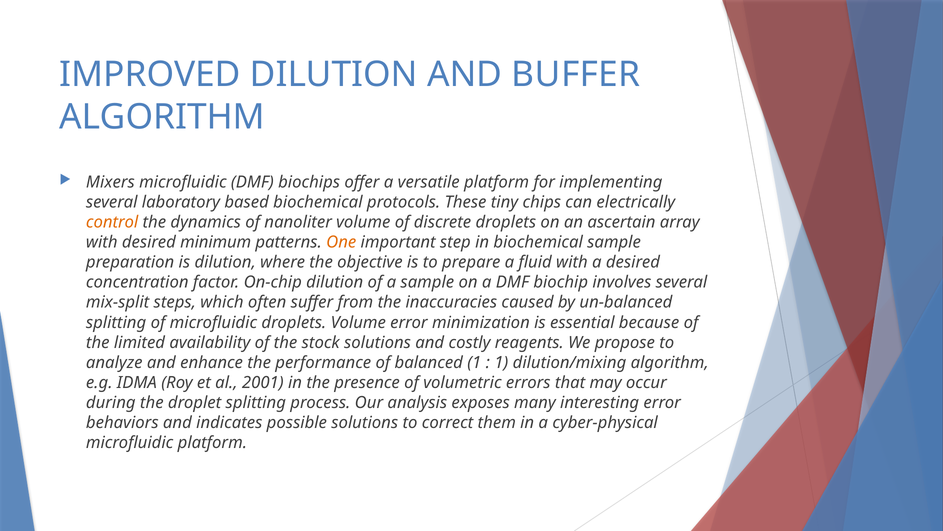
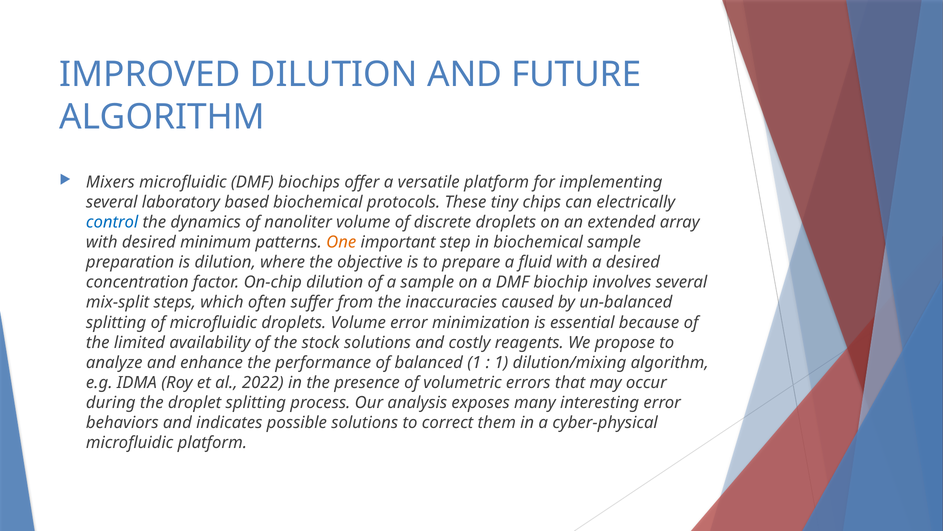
BUFFER: BUFFER -> FUTURE
control colour: orange -> blue
ascertain: ascertain -> extended
2001: 2001 -> 2022
